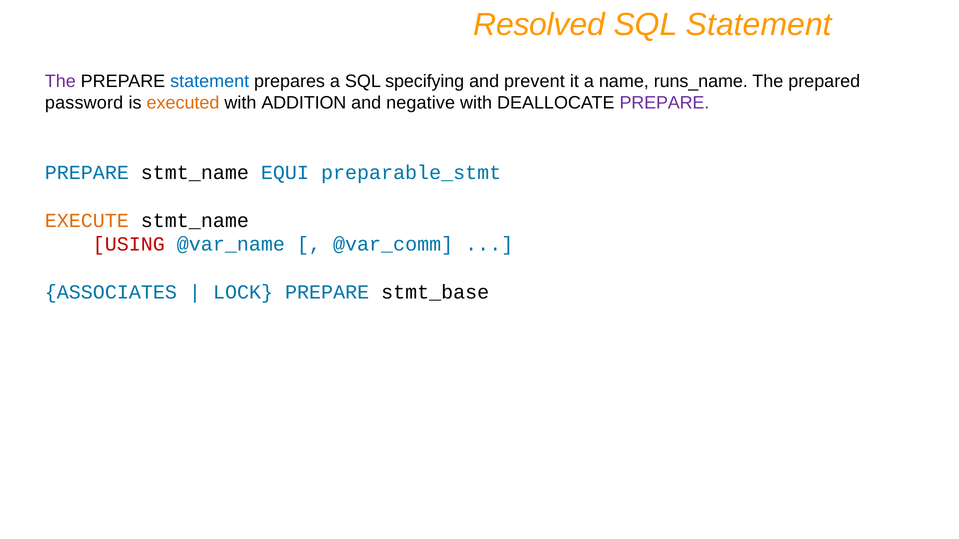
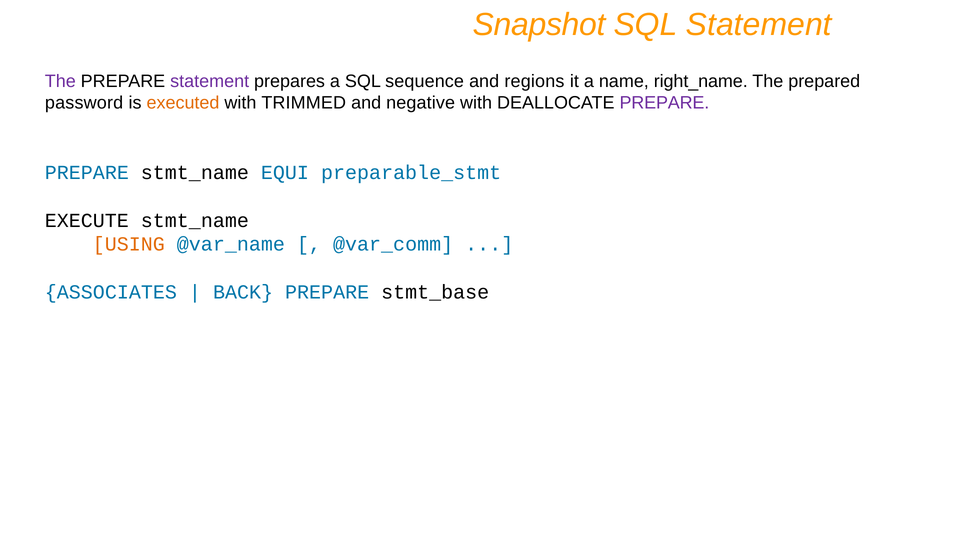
Resolved: Resolved -> Snapshot
statement at (210, 81) colour: blue -> purple
specifying: specifying -> sequence
prevent: prevent -> regions
runs_name: runs_name -> right_name
ADDITION: ADDITION -> TRIMMED
EXECUTE colour: orange -> black
USING colour: red -> orange
LOCK: LOCK -> BACK
